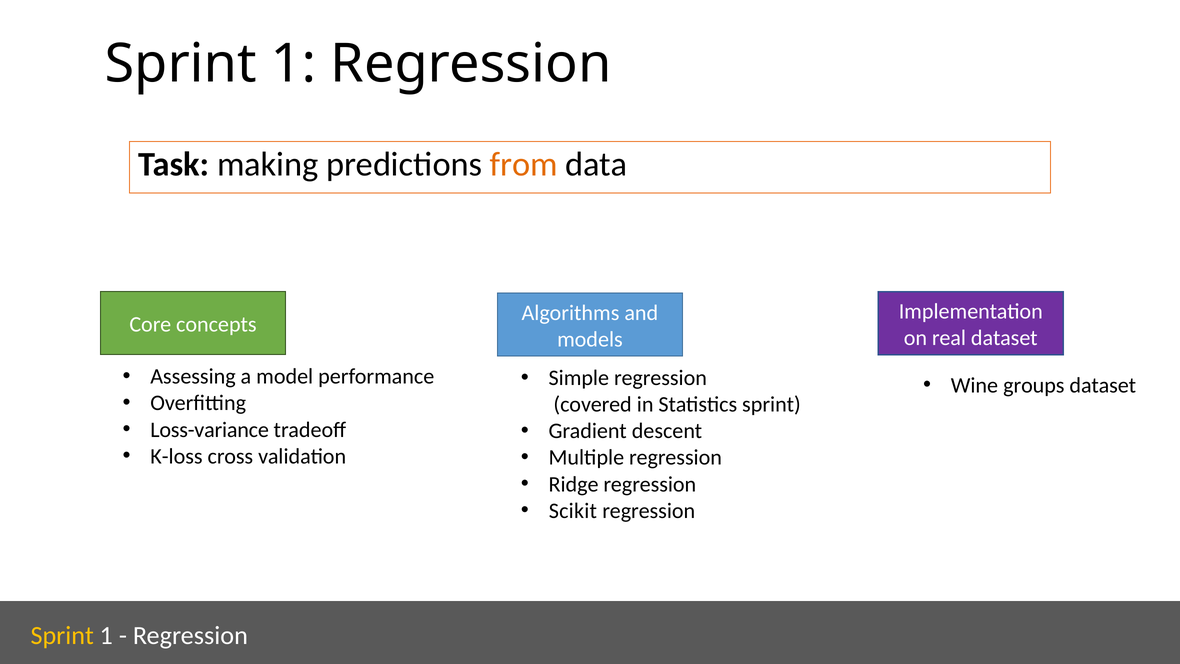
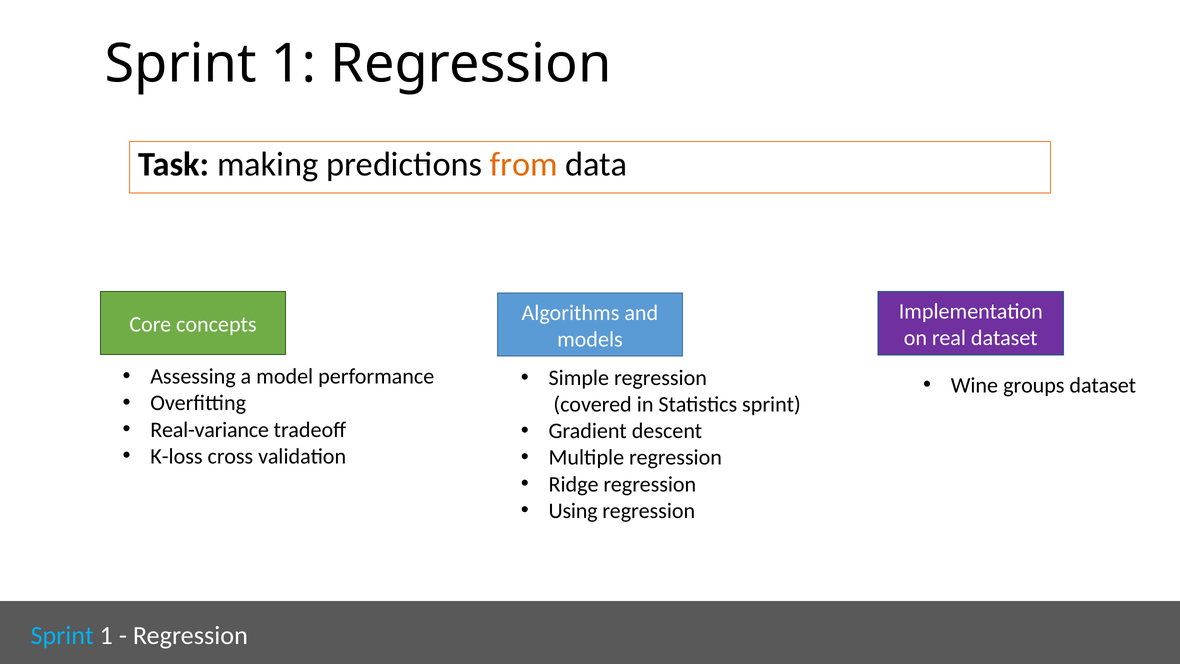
Loss-variance: Loss-variance -> Real-variance
Scikit: Scikit -> Using
Sprint at (62, 635) colour: yellow -> light blue
